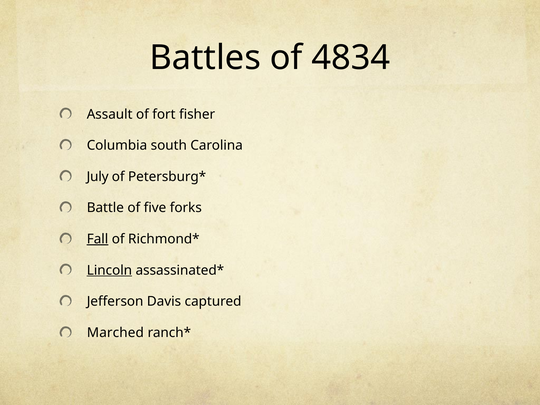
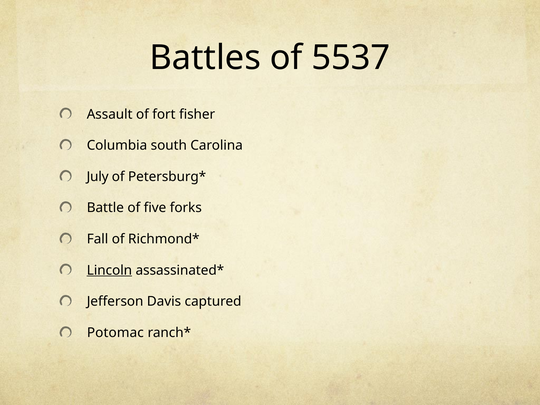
4834: 4834 -> 5537
Fall underline: present -> none
Marched: Marched -> Potomac
